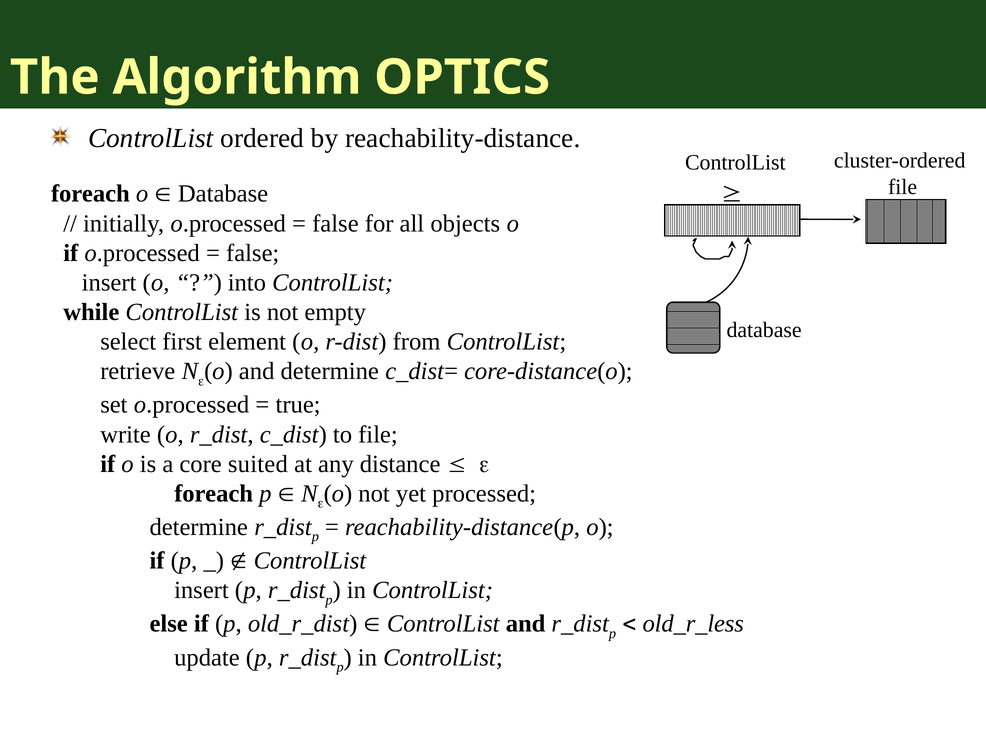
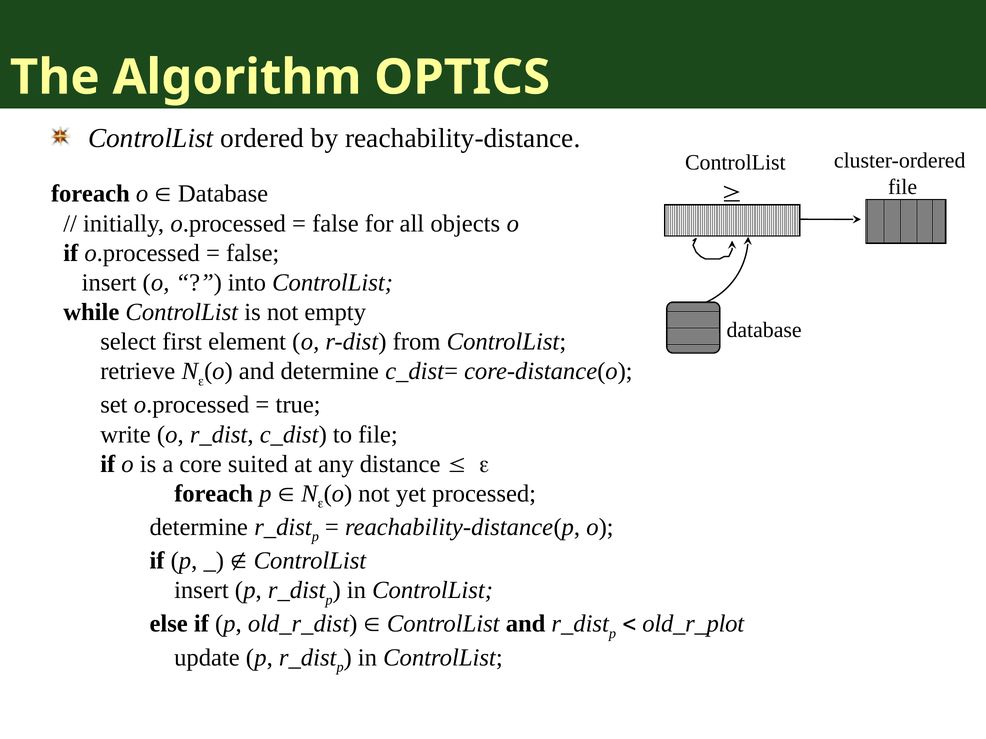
old_r_less: old_r_less -> old_r_plot
